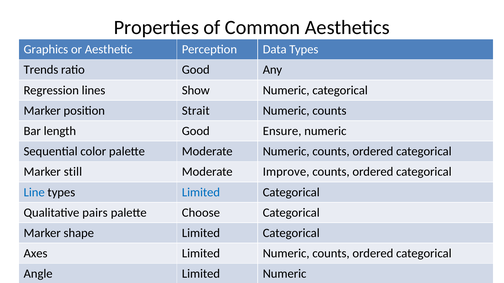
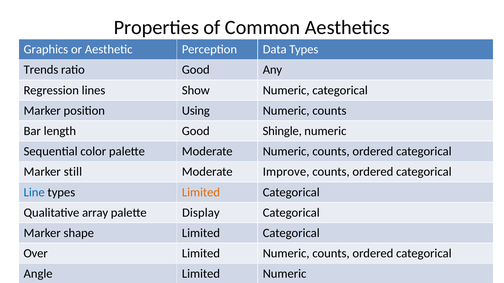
Strait: Strait -> Using
Ensure: Ensure -> Shingle
Limited at (201, 193) colour: blue -> orange
pairs: pairs -> array
Choose: Choose -> Display
Axes: Axes -> Over
